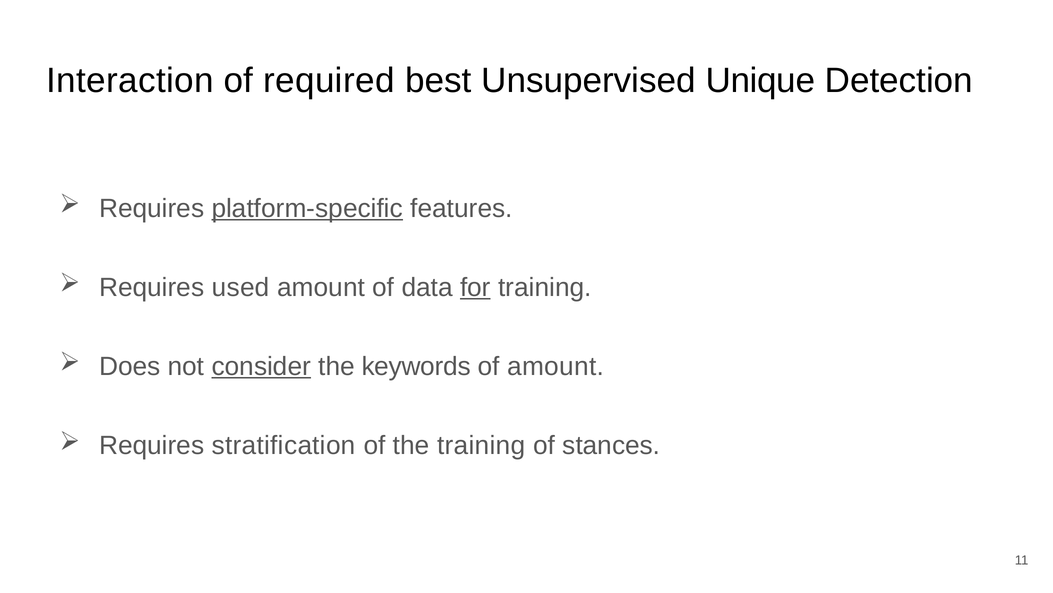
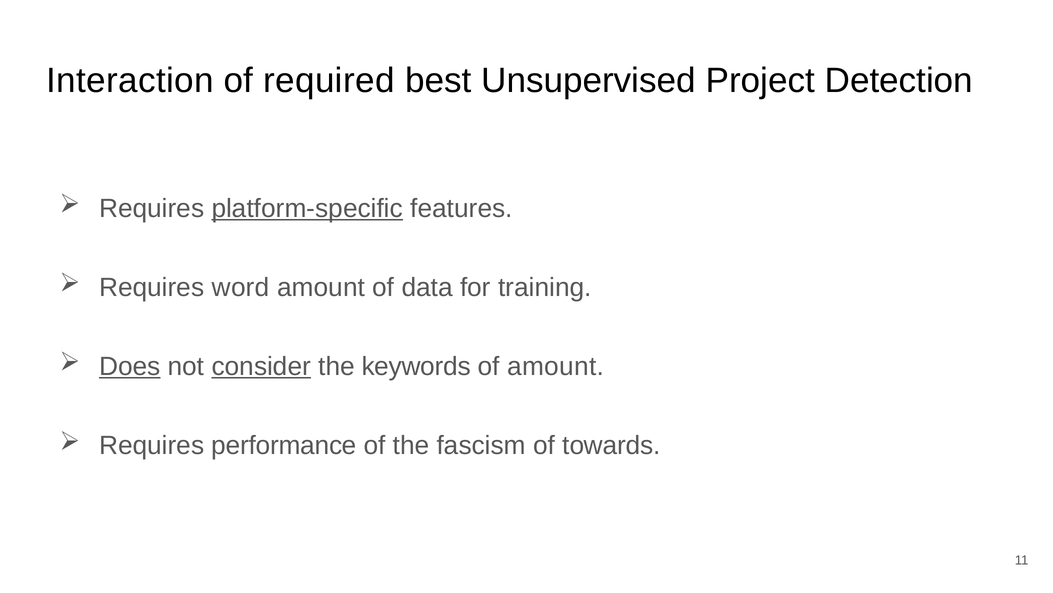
Unique: Unique -> Project
used: used -> word
for underline: present -> none
Does underline: none -> present
stratification: stratification -> performance
the training: training -> fascism
stances: stances -> towards
